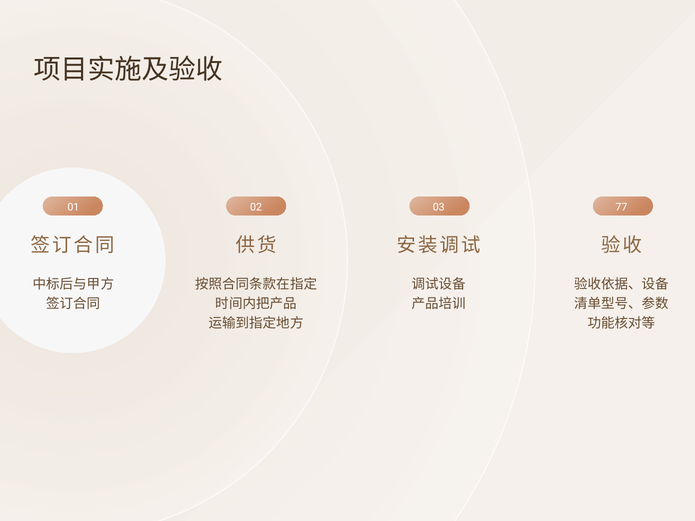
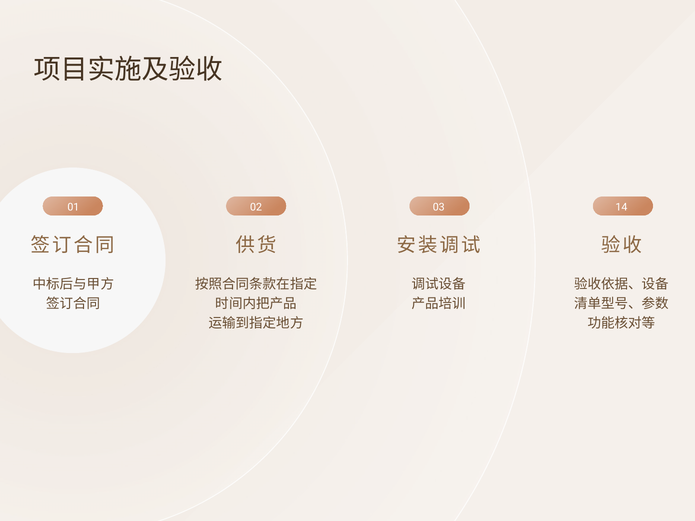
77: 77 -> 14
